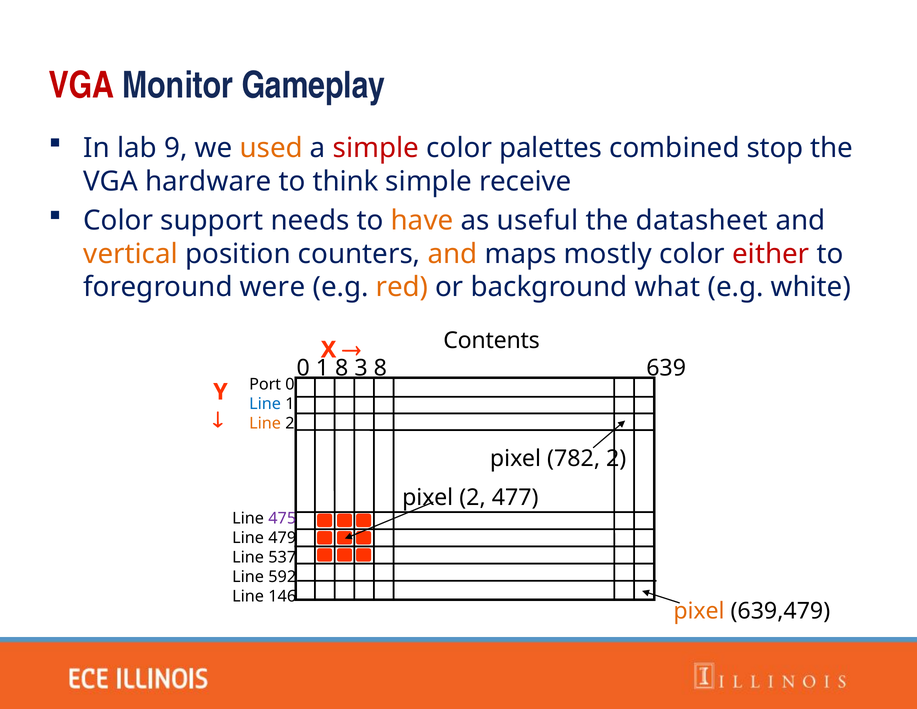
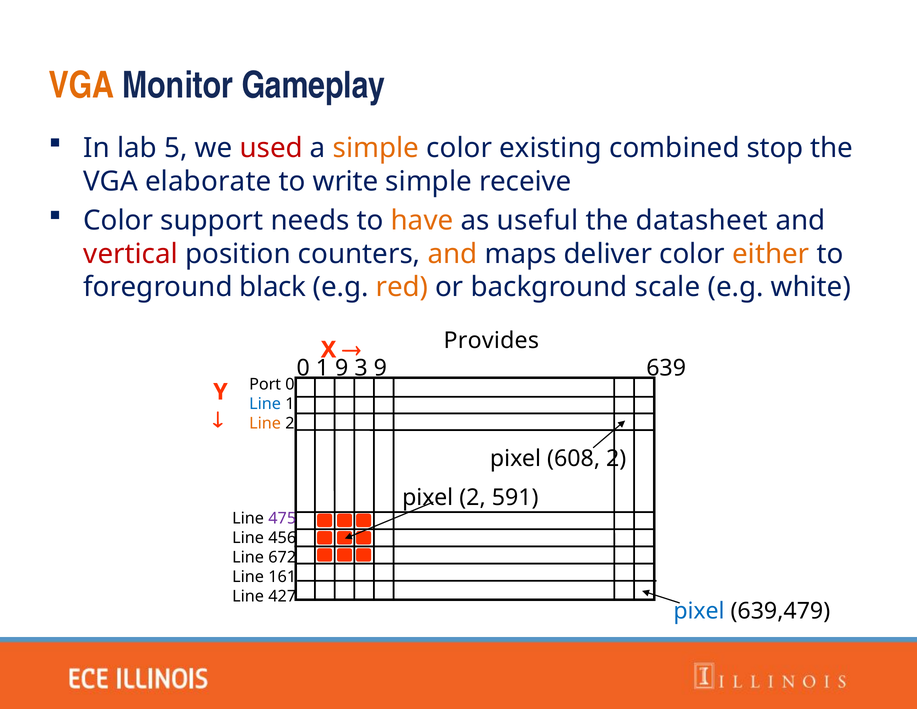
VGA at (81, 85) colour: red -> orange
9: 9 -> 5
used colour: orange -> red
simple at (376, 148) colour: red -> orange
palettes: palettes -> existing
hardware: hardware -> elaborate
think: think -> write
vertical colour: orange -> red
mostly: mostly -> deliver
either colour: red -> orange
were: were -> black
what: what -> scale
Contents: Contents -> Provides
1 8: 8 -> 9
3 8: 8 -> 9
782: 782 -> 608
477: 477 -> 591
479: 479 -> 456
537: 537 -> 672
592: 592 -> 161
146: 146 -> 427
pixel at (699, 611) colour: orange -> blue
